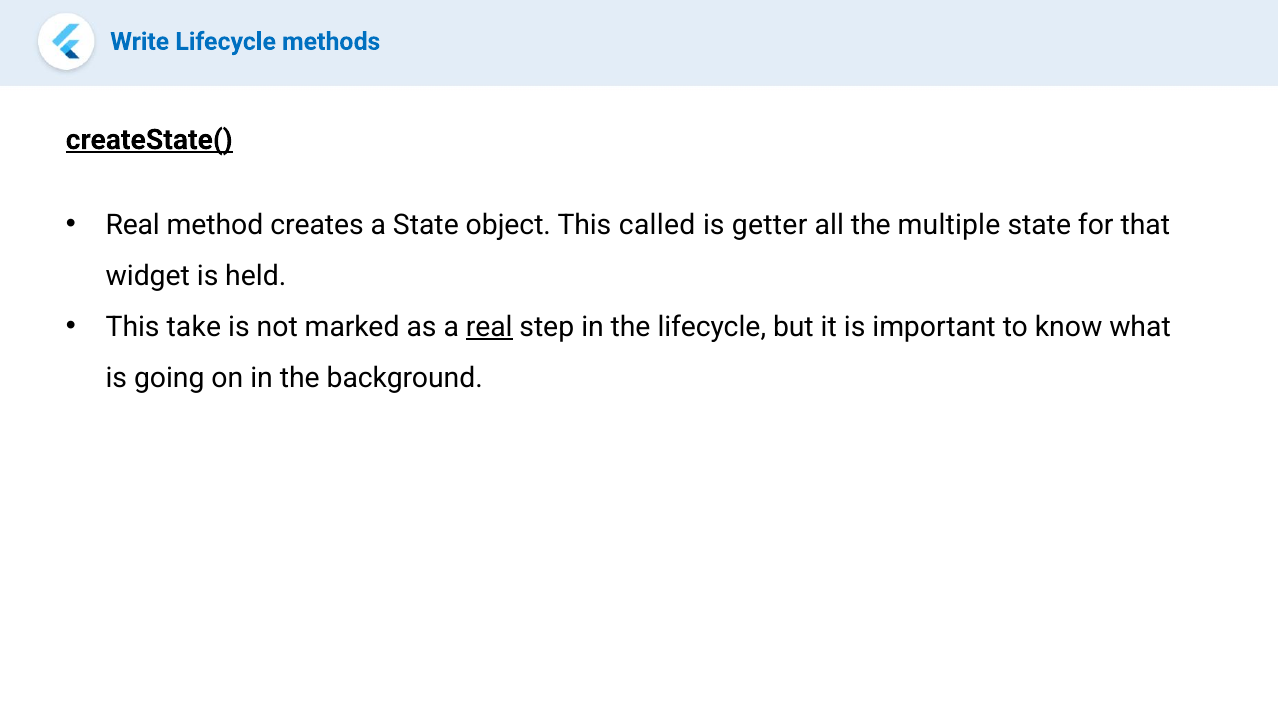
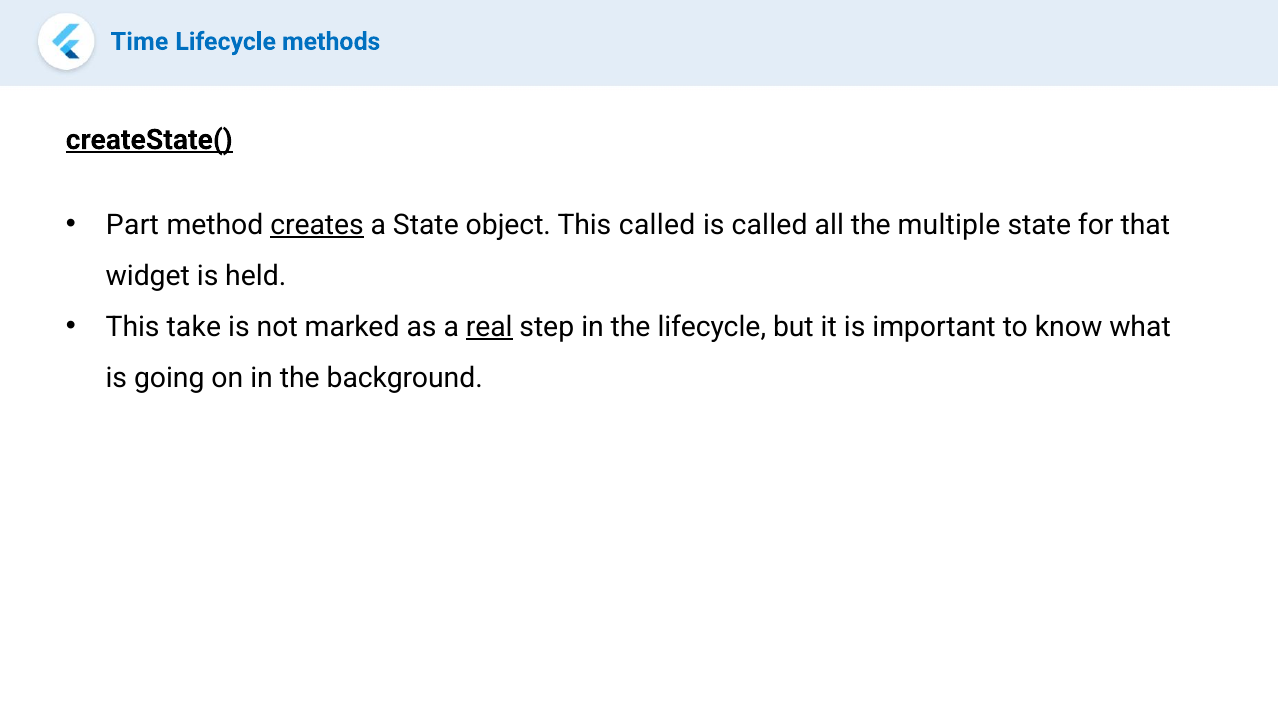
Write: Write -> Time
Real at (133, 225): Real -> Part
creates underline: none -> present
is getter: getter -> called
